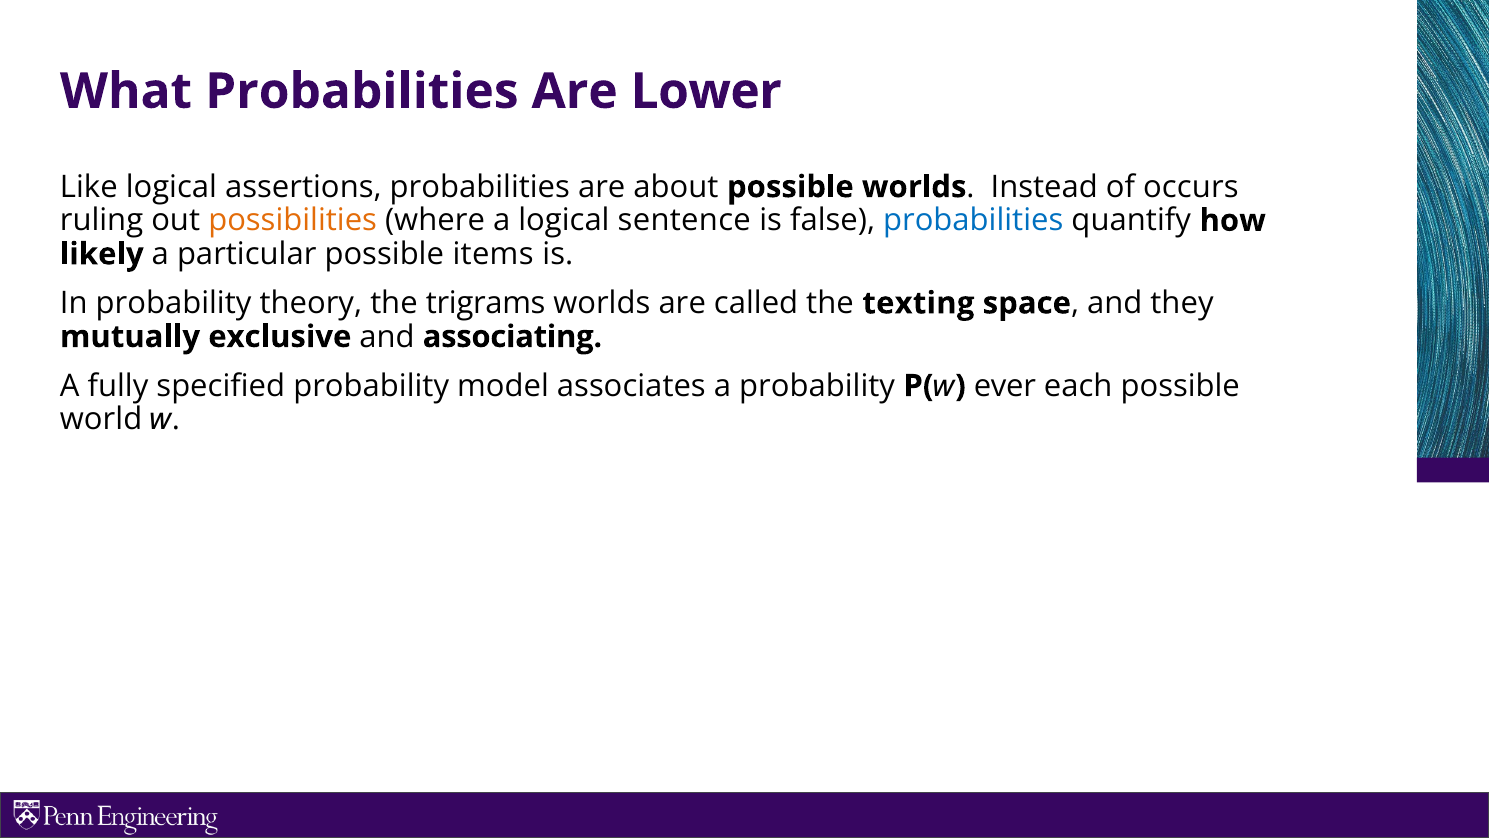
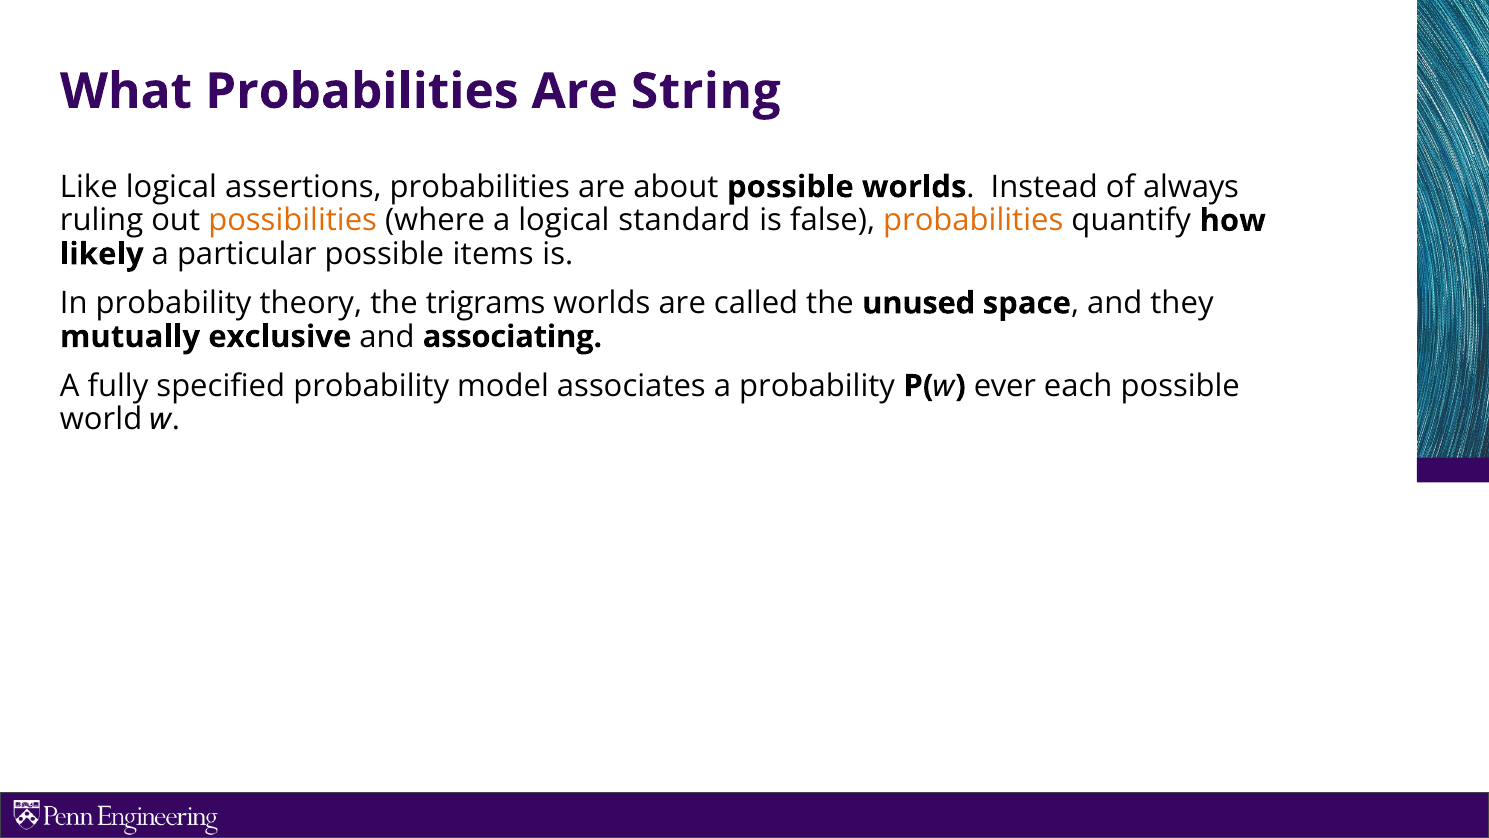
Lower: Lower -> String
occurs: occurs -> always
sentence: sentence -> standard
probabilities at (973, 220) colour: blue -> orange
texting: texting -> unused
